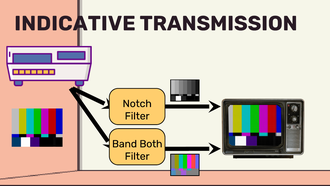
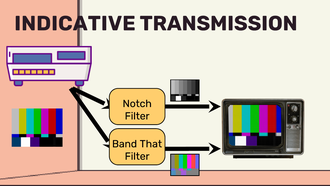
Both: Both -> That
